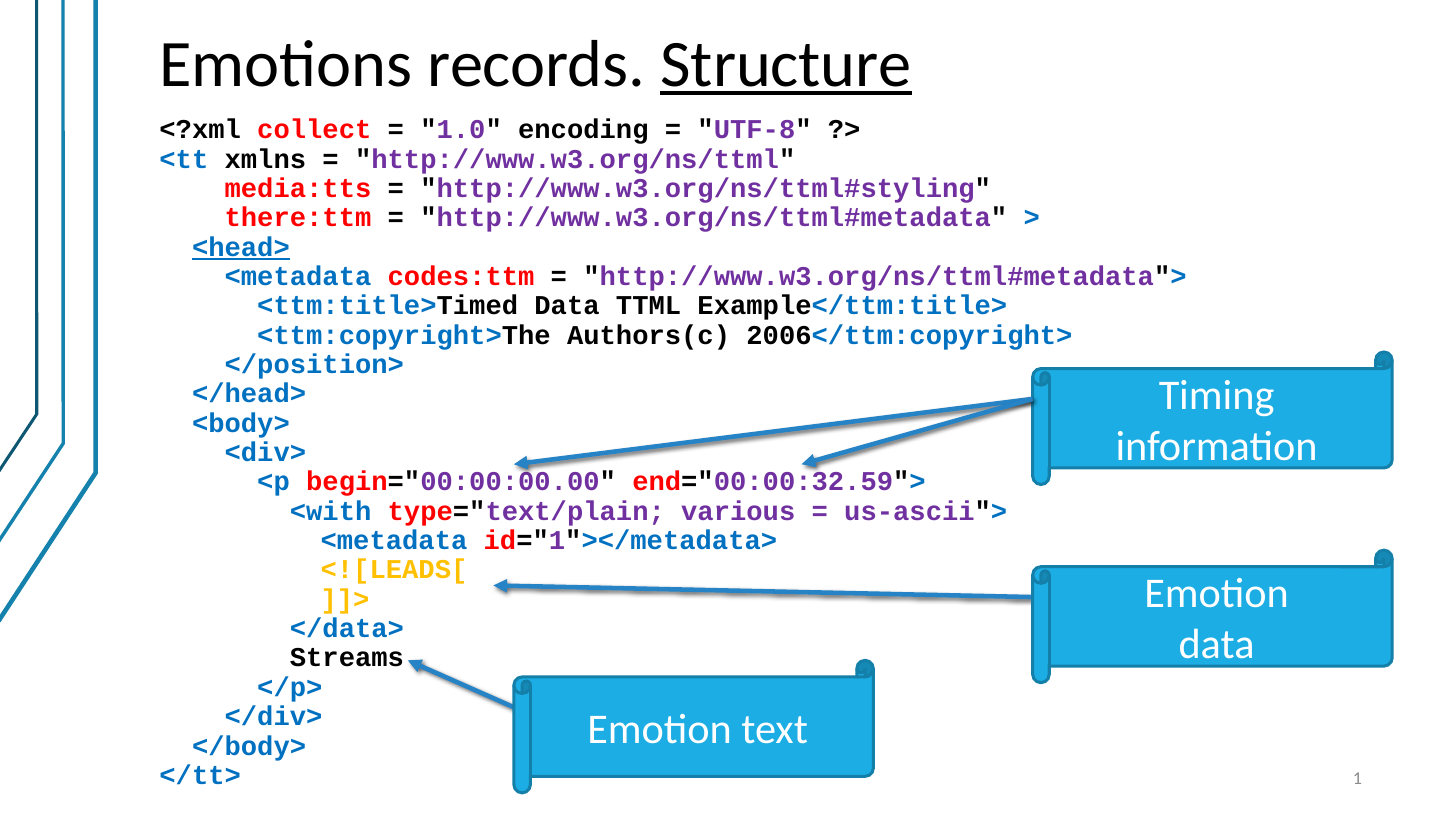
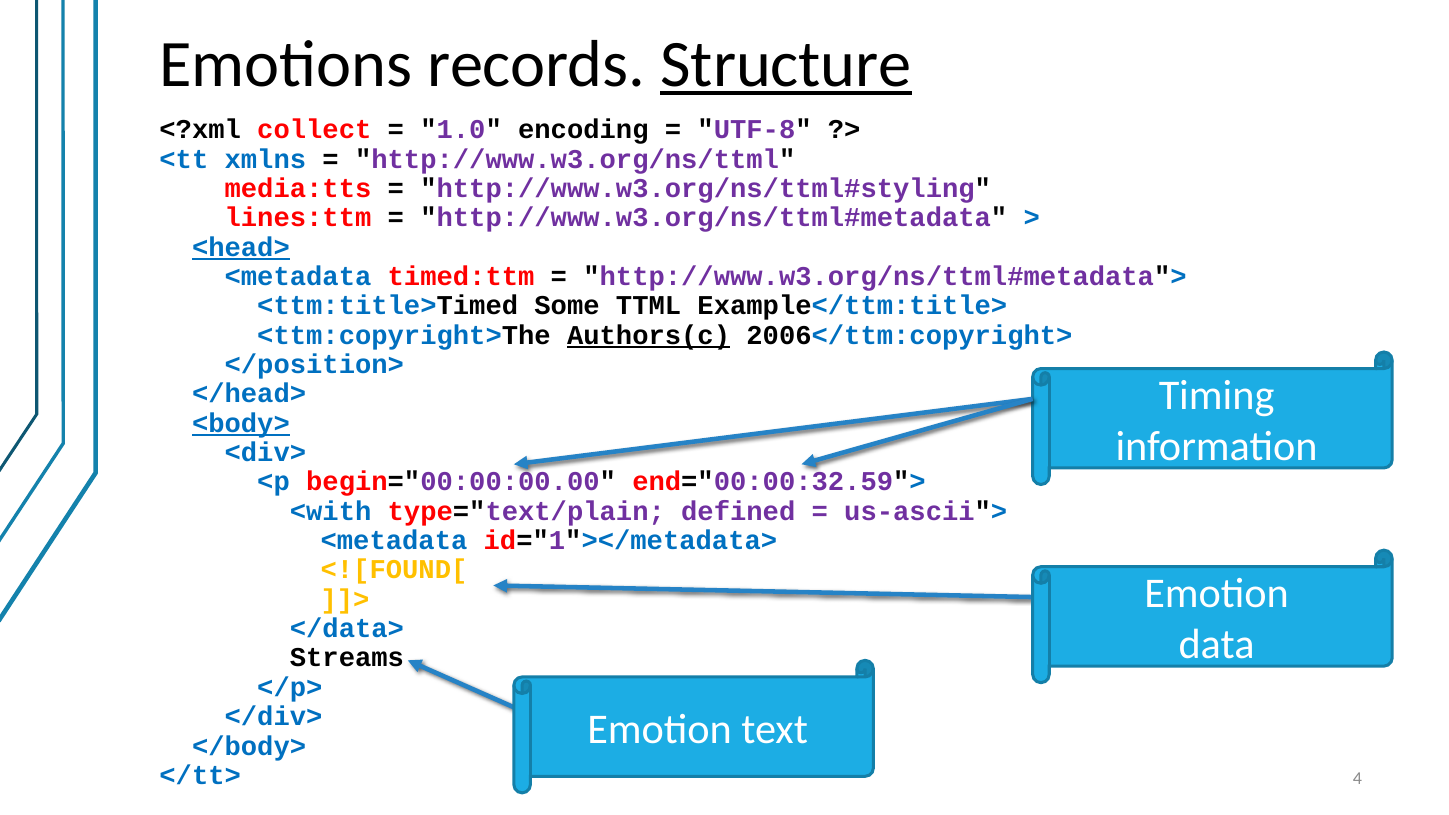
xmlns colour: black -> blue
there:ttm: there:ttm -> lines:ttm
codes:ttm: codes:ttm -> timed:ttm
<ttm:title>Timed Data: Data -> Some
Authors(c underline: none -> present
<body> underline: none -> present
various: various -> defined
<![LEADS[: <![LEADS[ -> <![FOUND[
1: 1 -> 4
